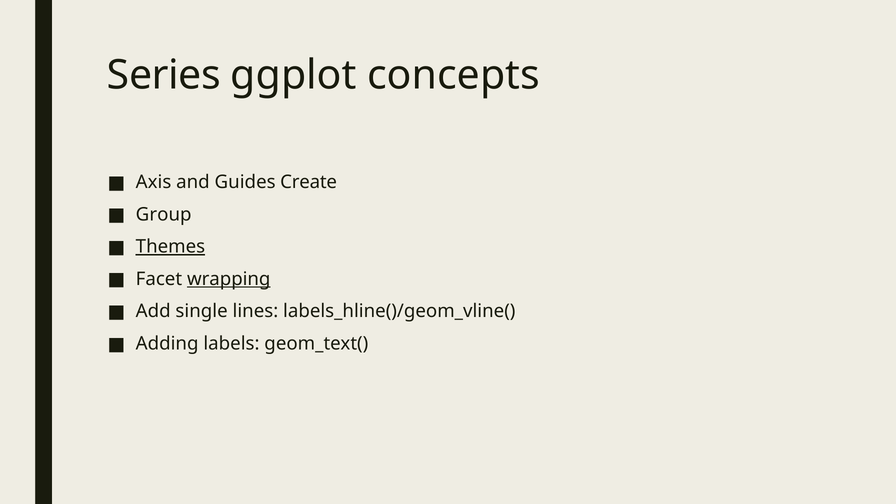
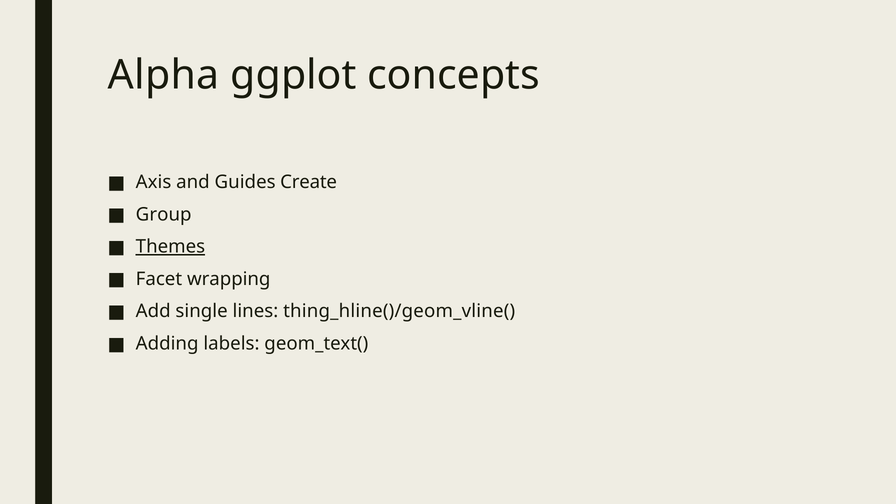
Series: Series -> Alpha
wrapping underline: present -> none
labels_hline()/geom_vline(: labels_hline()/geom_vline( -> thing_hline()/geom_vline(
